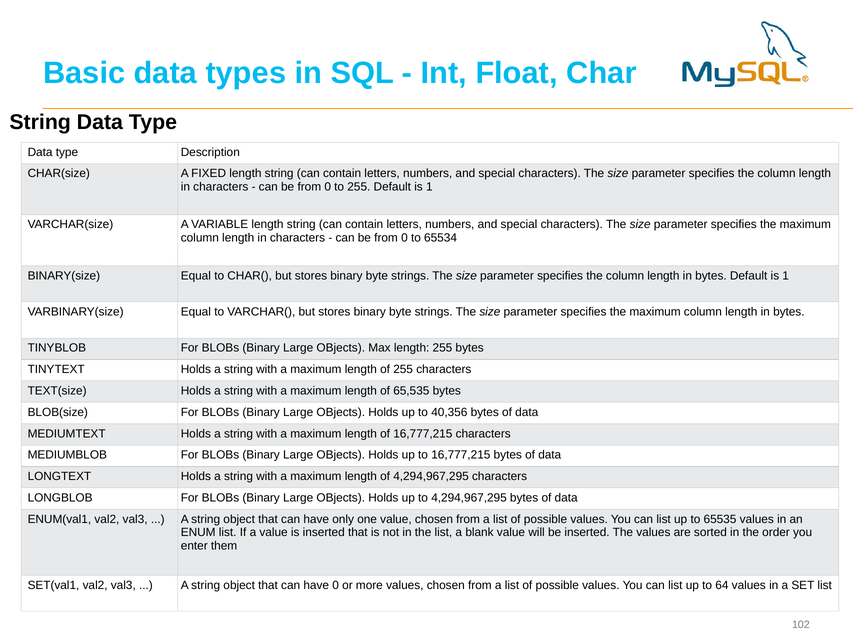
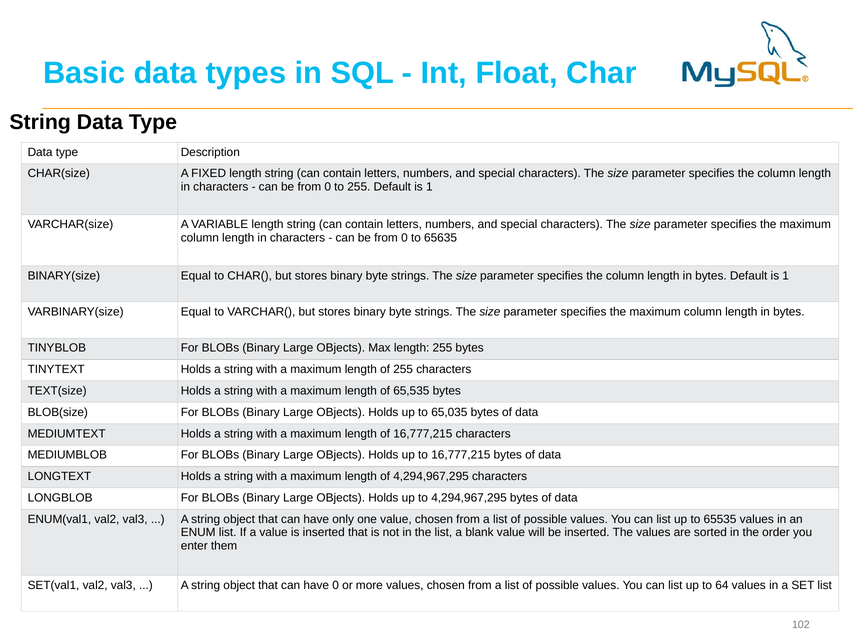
65534: 65534 -> 65635
40,356: 40,356 -> 65,035
